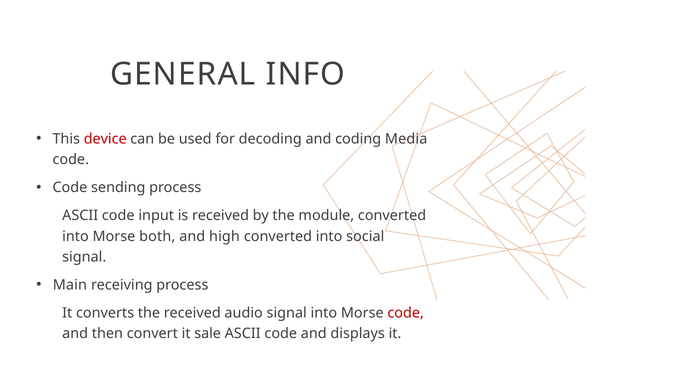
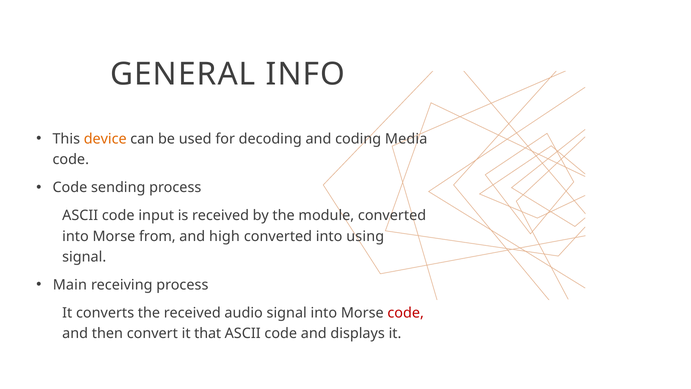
device colour: red -> orange
both: both -> from
social: social -> using
sale: sale -> that
